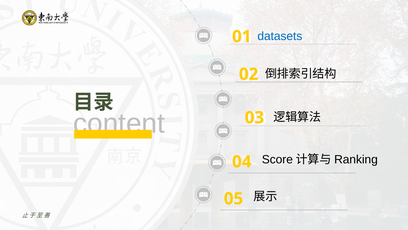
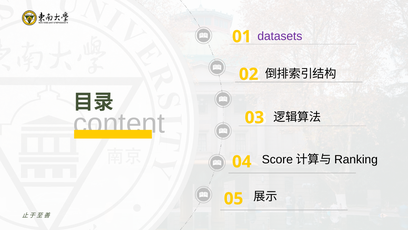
datasets colour: blue -> purple
